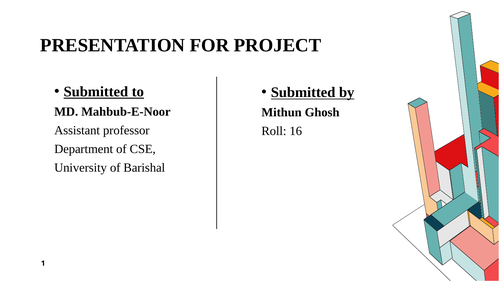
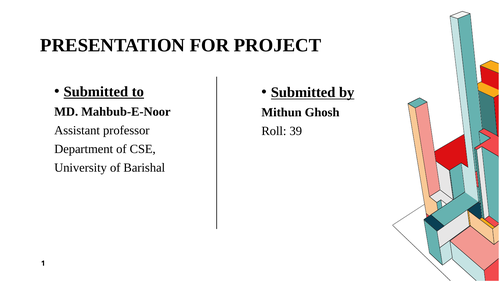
16: 16 -> 39
